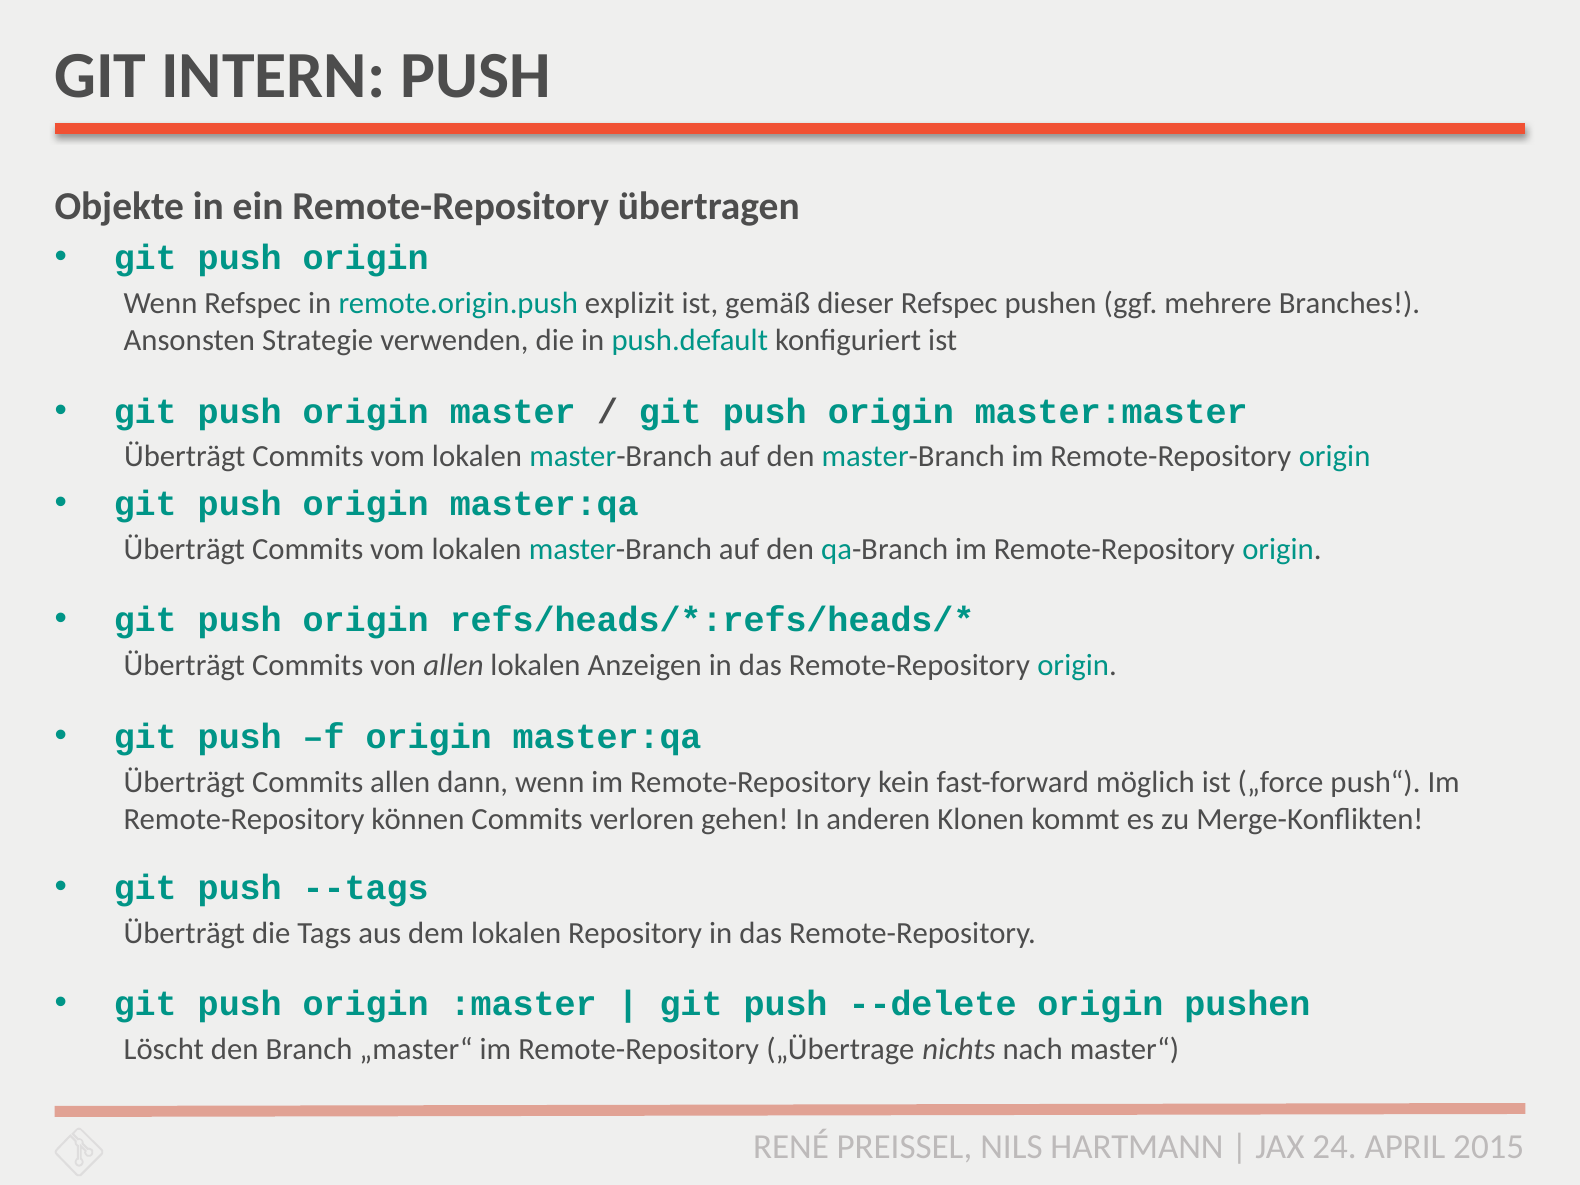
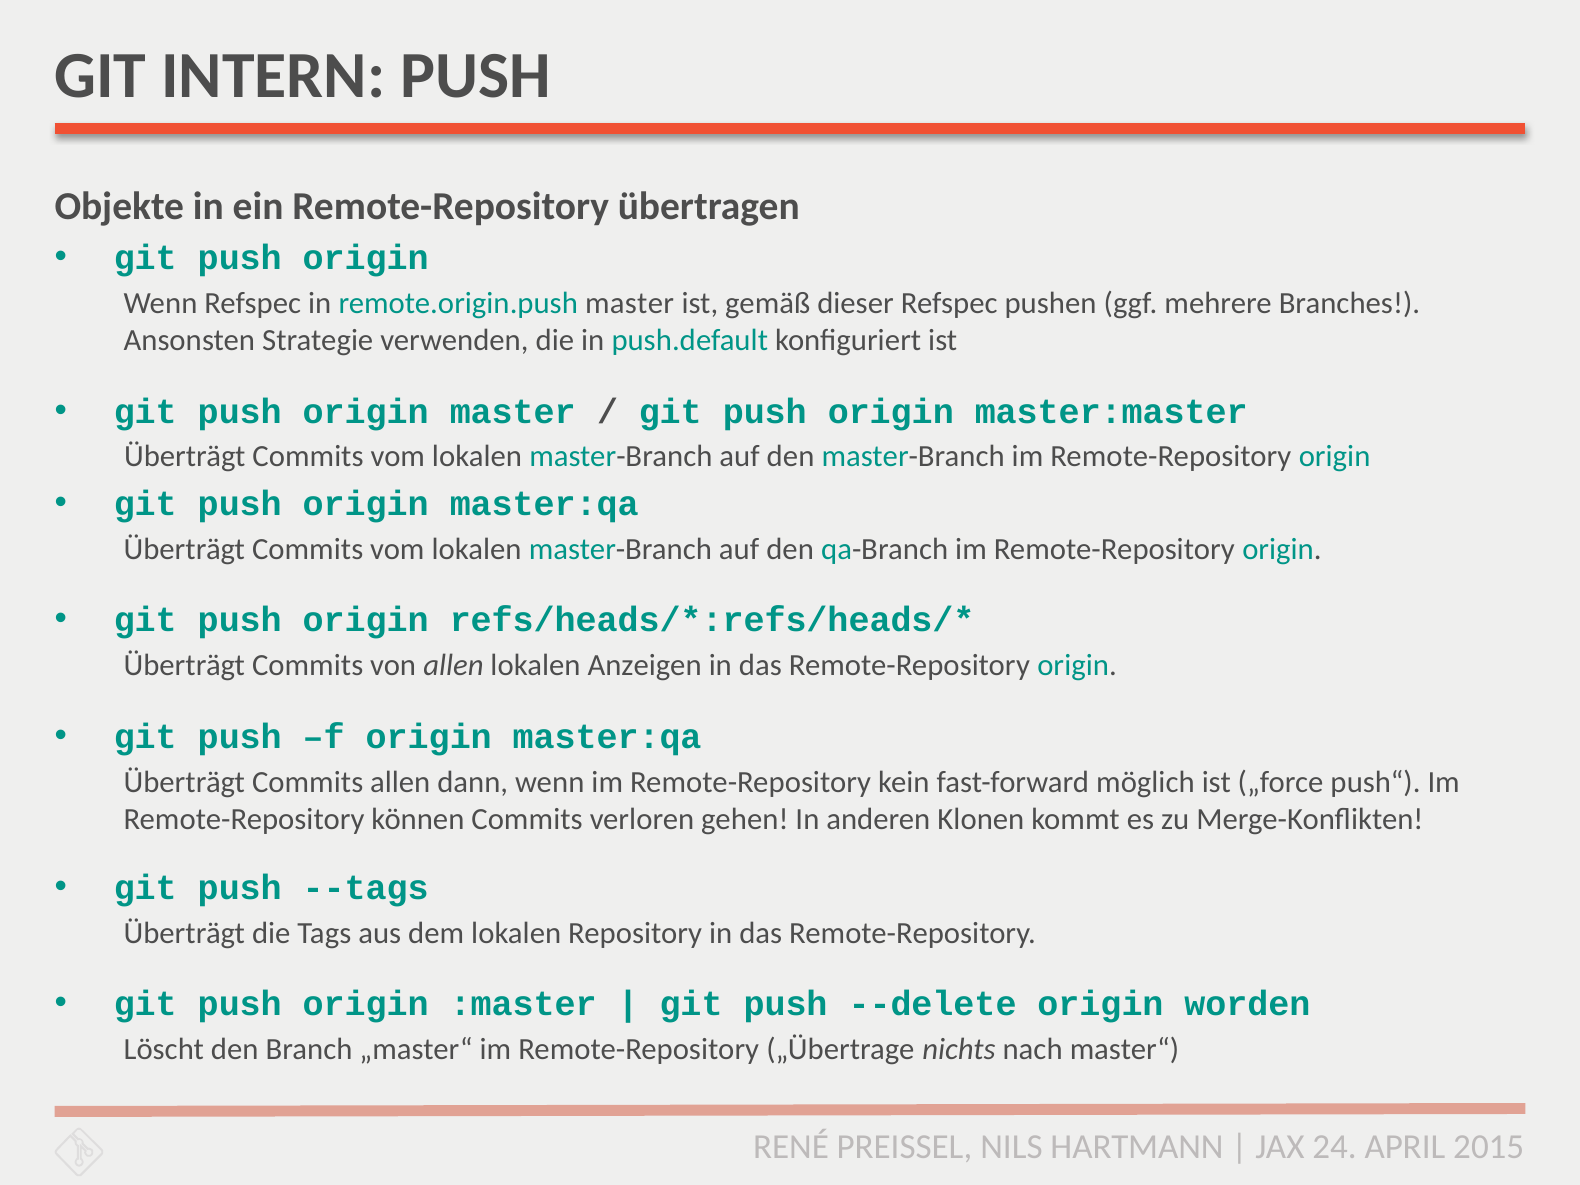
remote.origin.push explizit: explizit -> master
origin pushen: pushen -> worden
